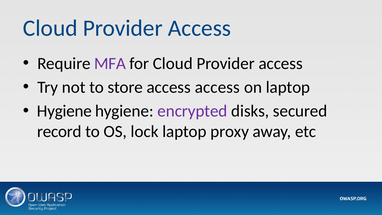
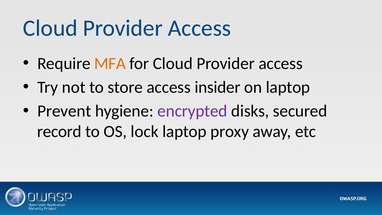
MFA colour: purple -> orange
access access: access -> insider
Hygiene at (64, 111): Hygiene -> Prevent
